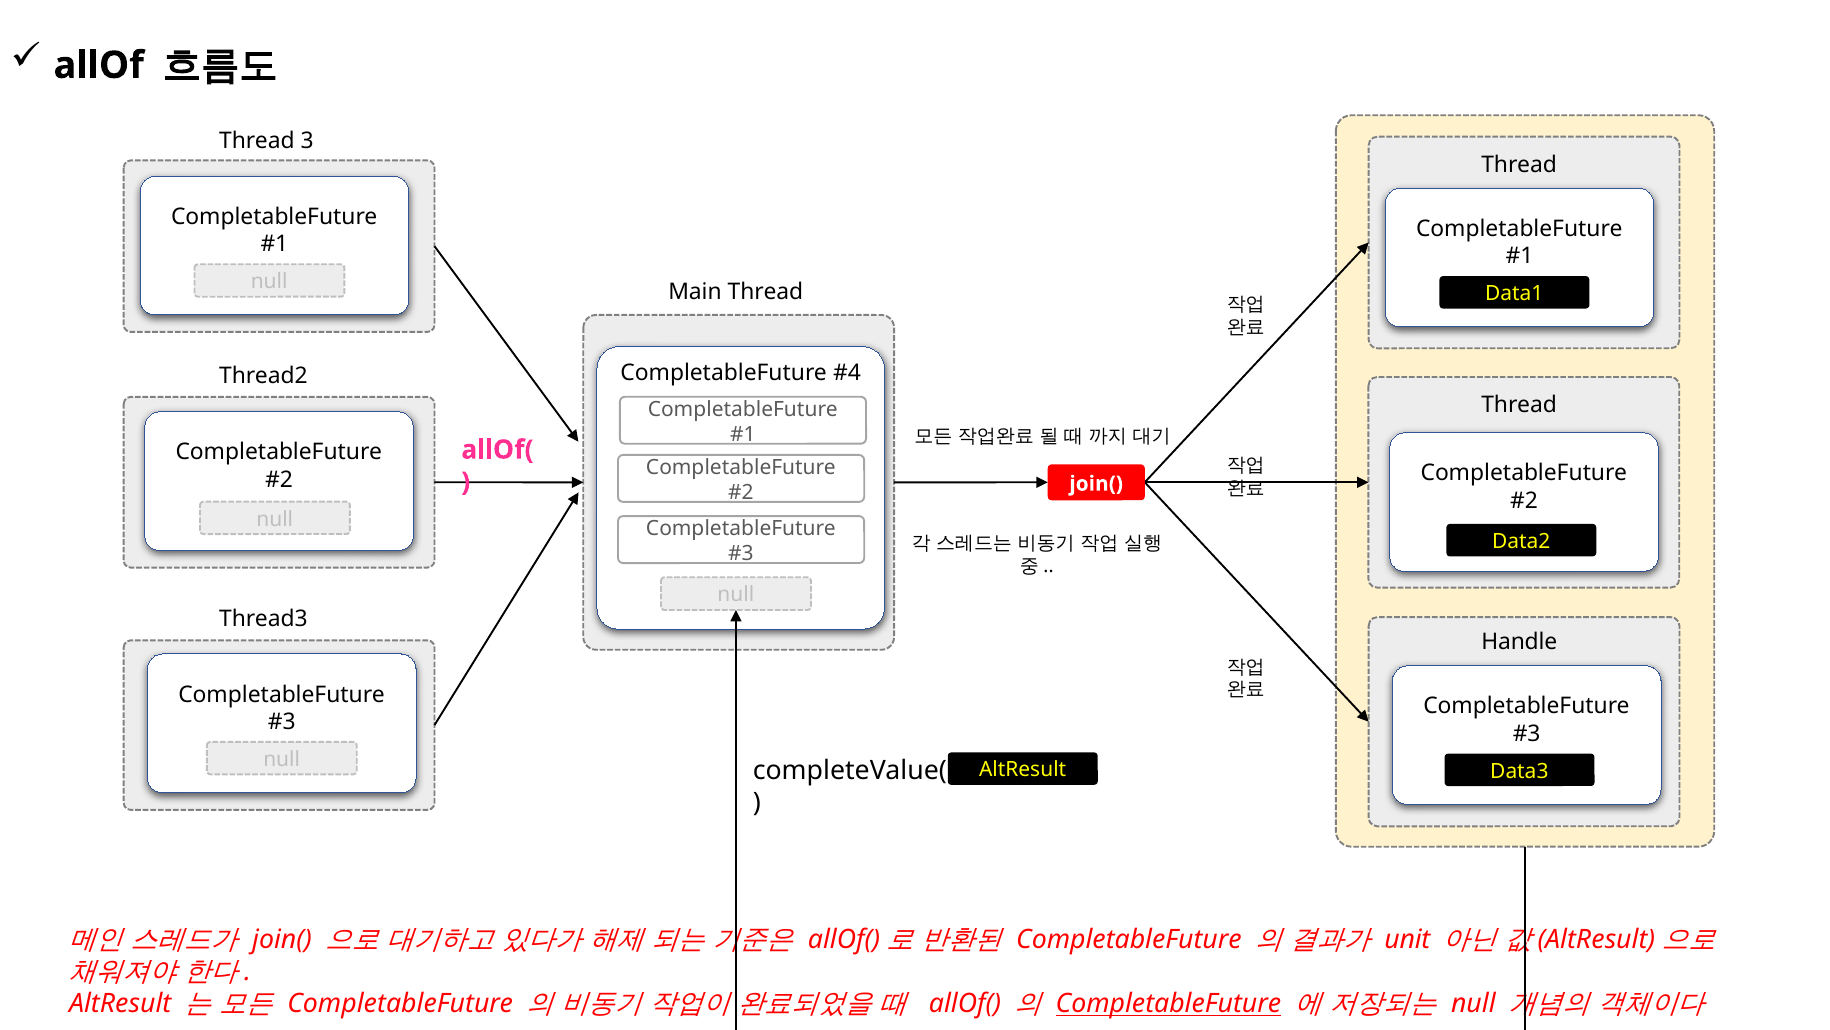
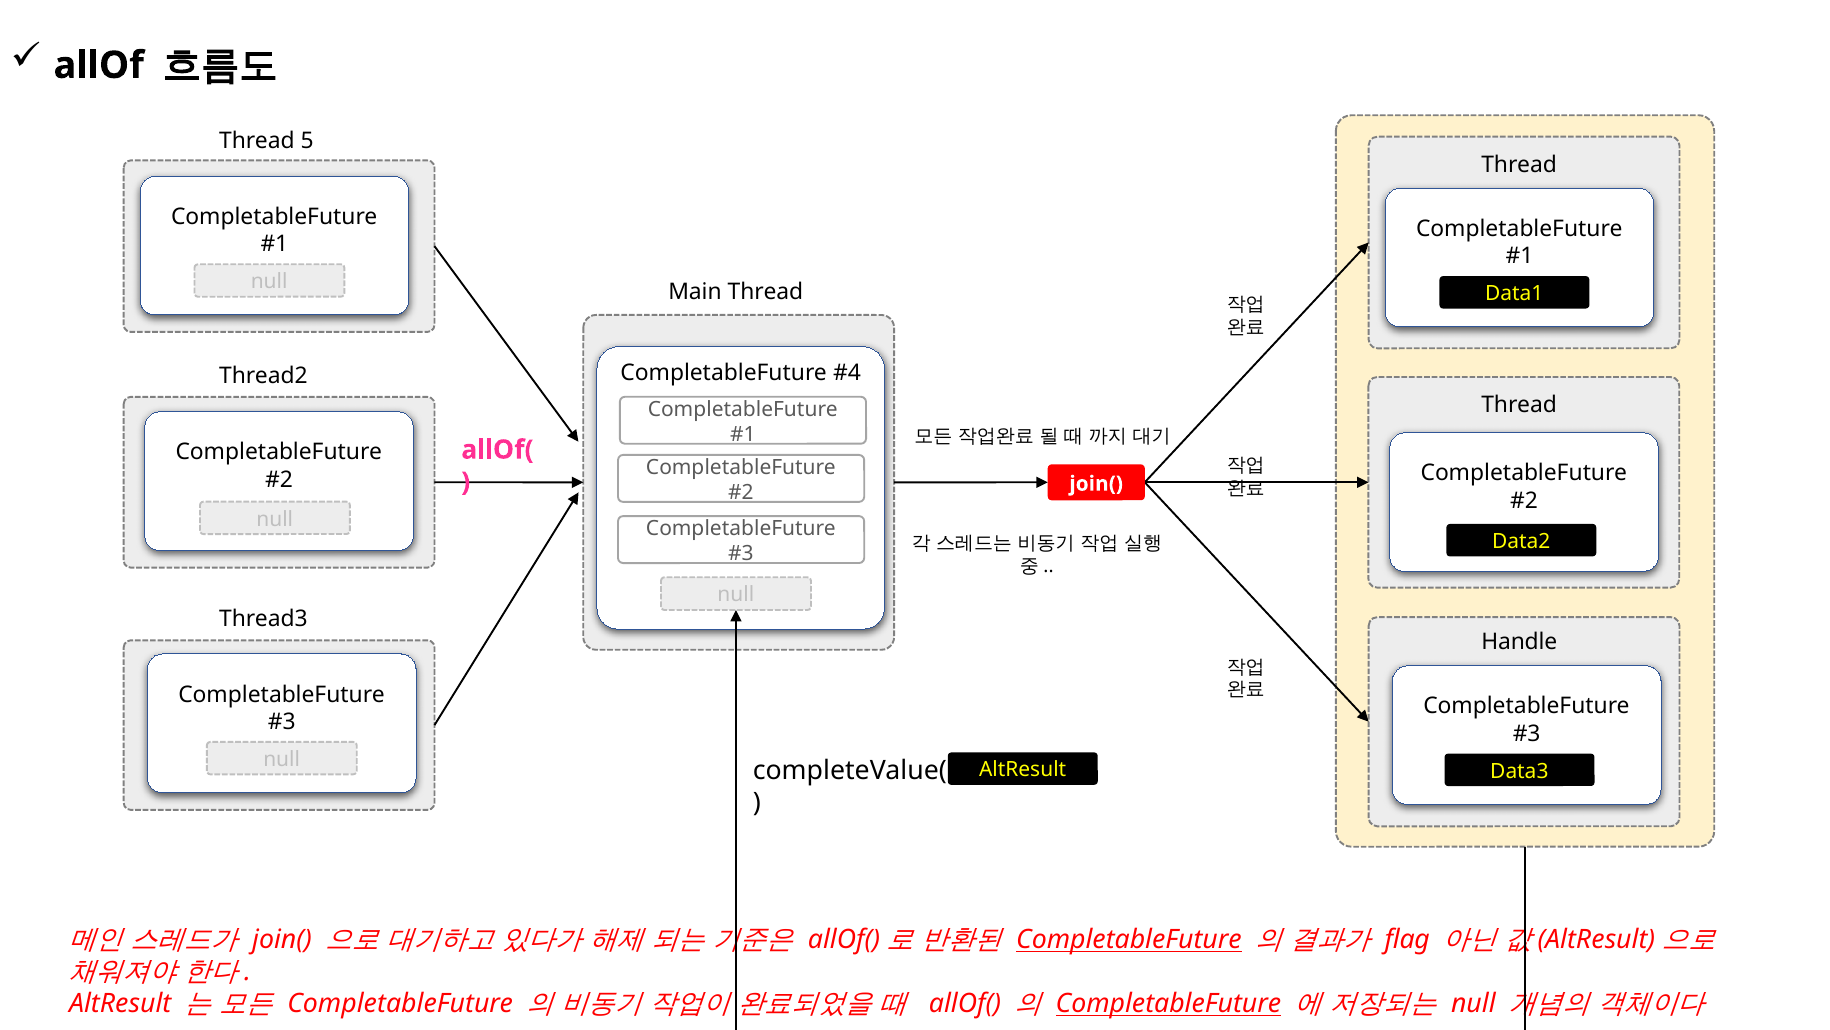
3: 3 -> 5
CompletableFuture at (1129, 939) underline: none -> present
unit: unit -> flag
